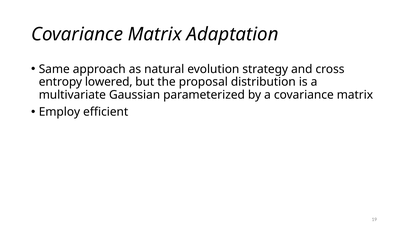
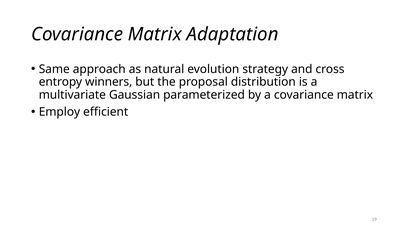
lowered: lowered -> winners
